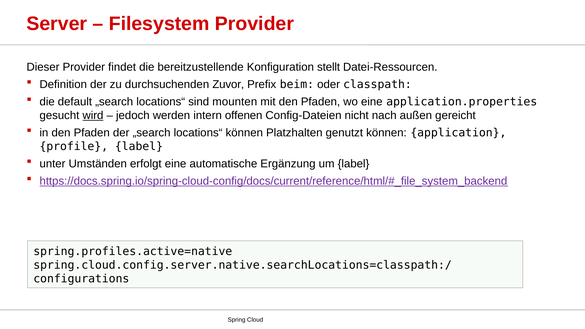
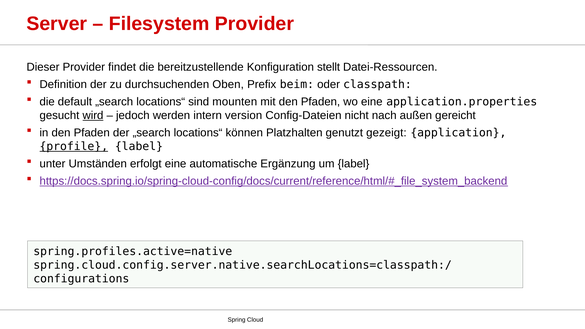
Zuvor: Zuvor -> Oben
offenen: offenen -> version
genutzt können: können -> gezeigt
profile underline: none -> present
